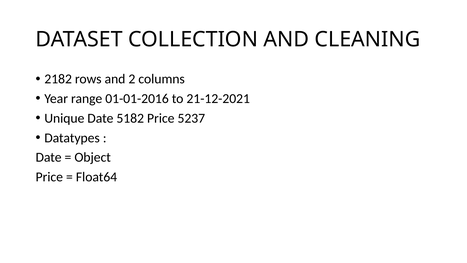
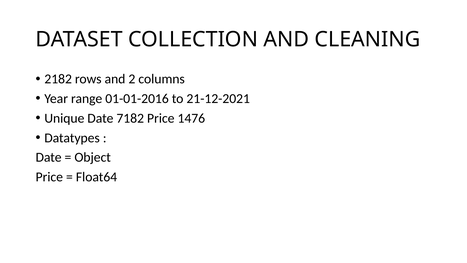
5182: 5182 -> 7182
5237: 5237 -> 1476
